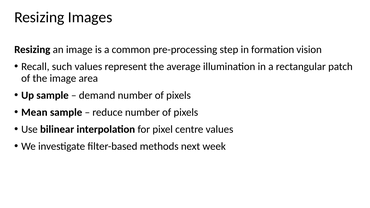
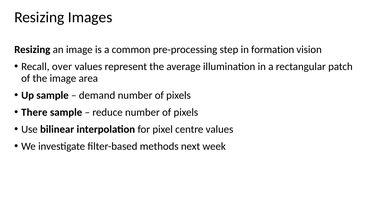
such: such -> over
Mean: Mean -> There
